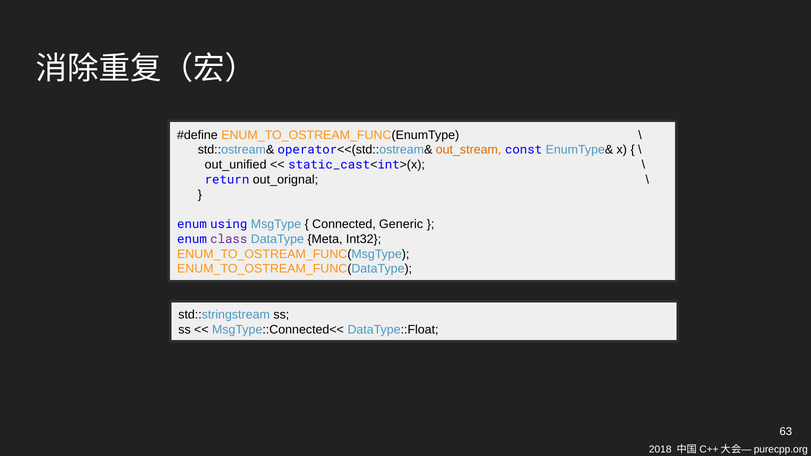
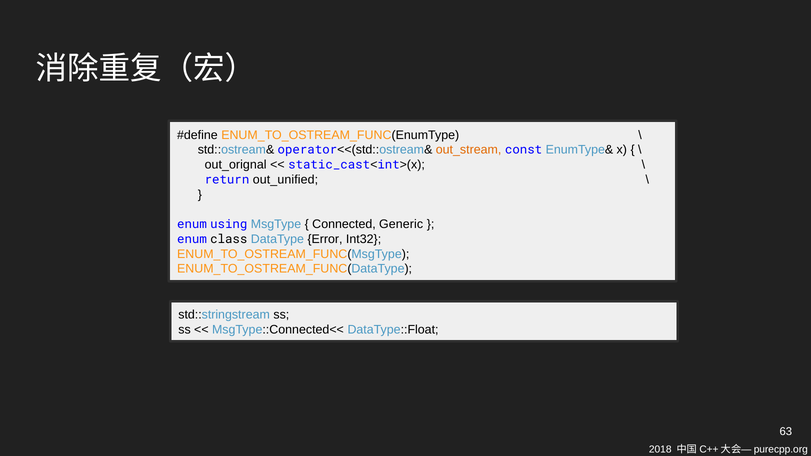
out_unified: out_unified -> out_orignal
out_orignal: out_orignal -> out_unified
class colour: purple -> black
Meta: Meta -> Error
